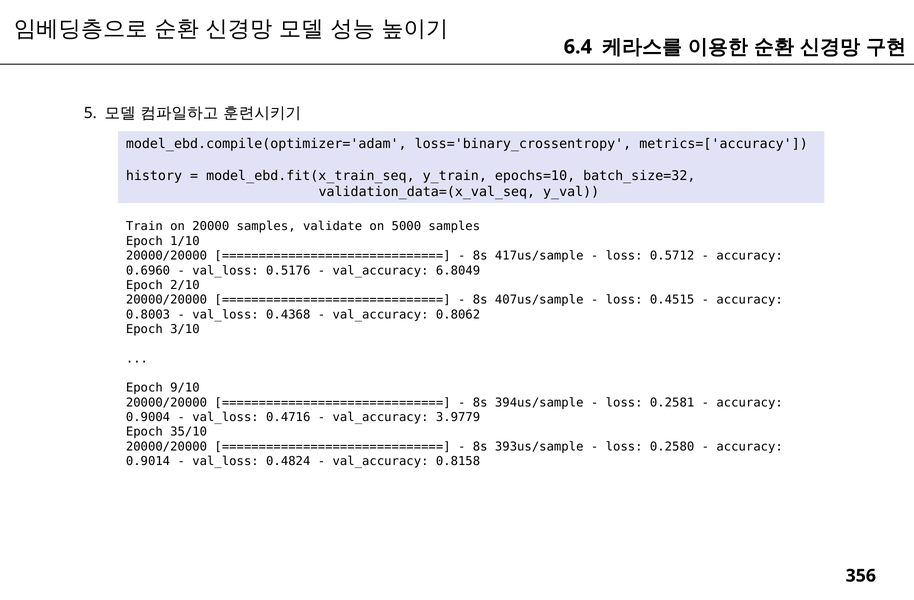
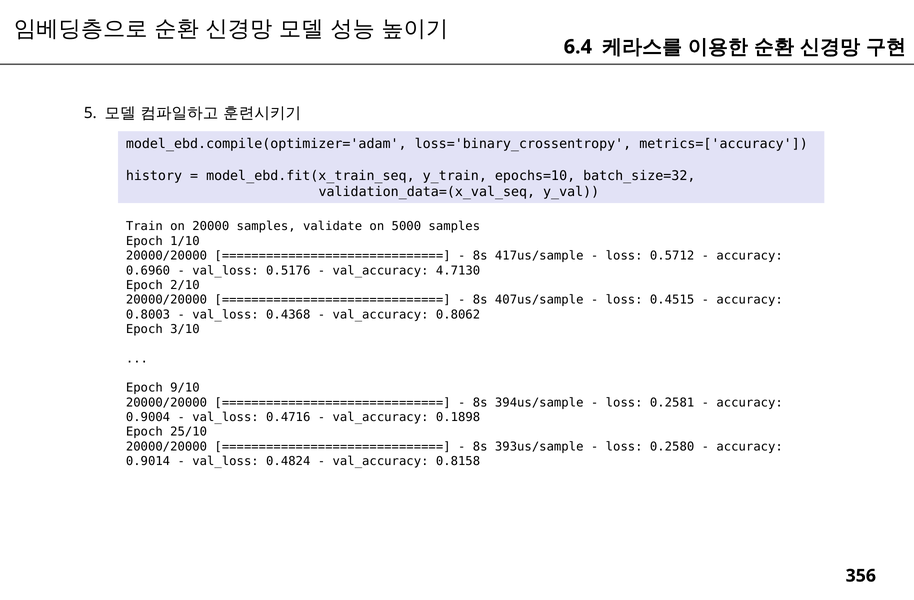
6.8049: 6.8049 -> 4.7130
3.9779: 3.9779 -> 0.1898
35/10: 35/10 -> 25/10
